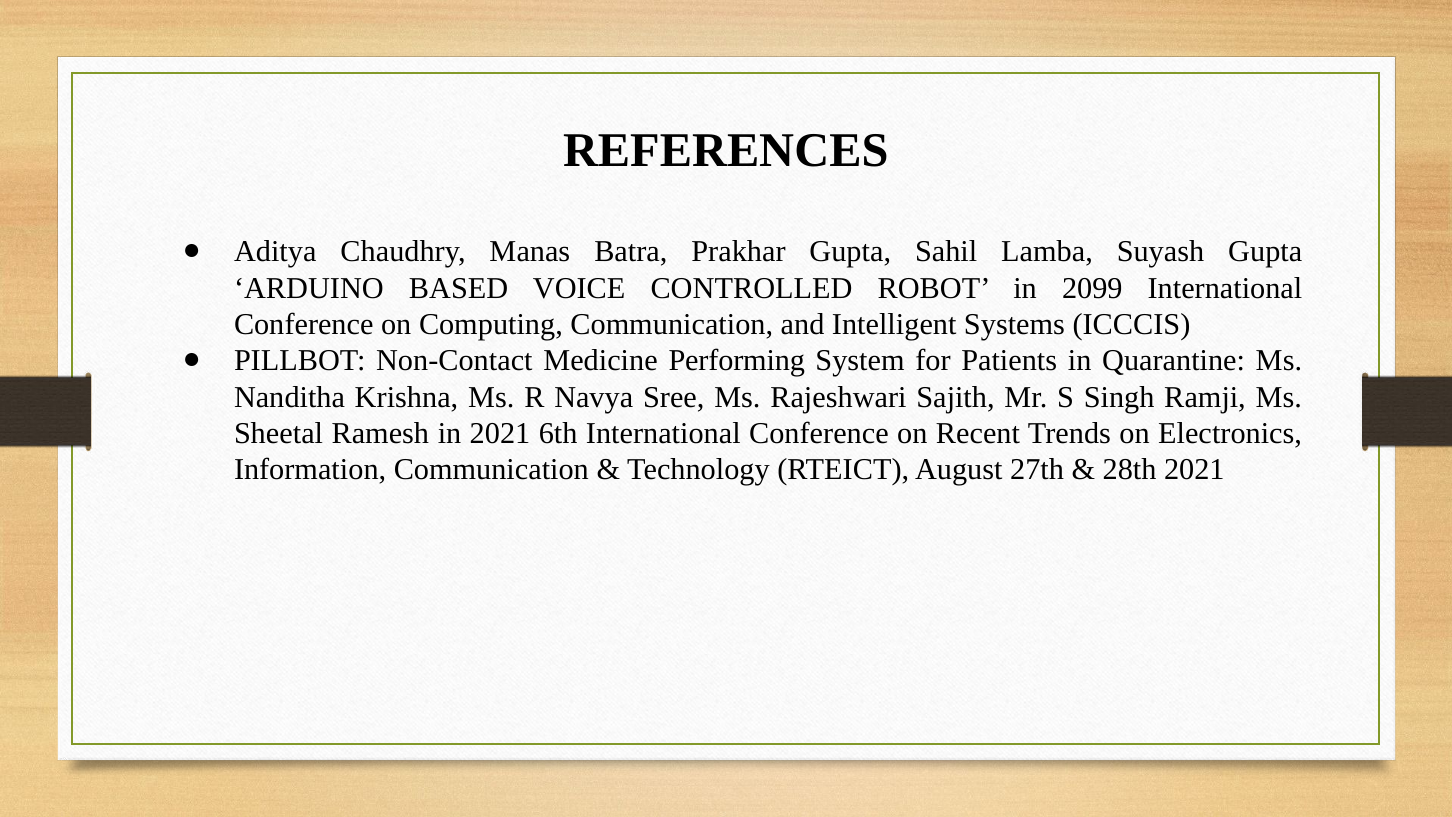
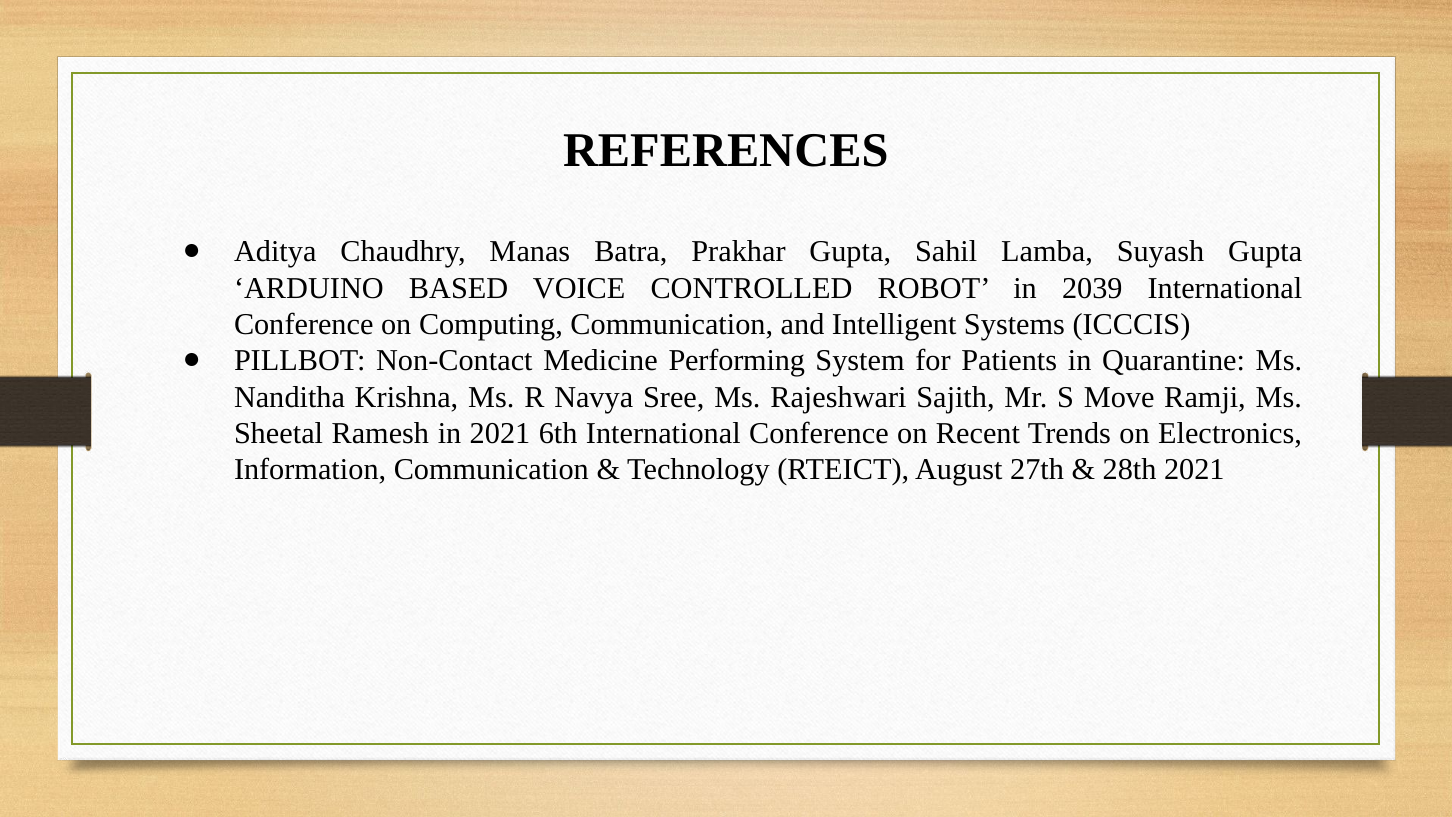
2099: 2099 -> 2039
Singh: Singh -> Move
